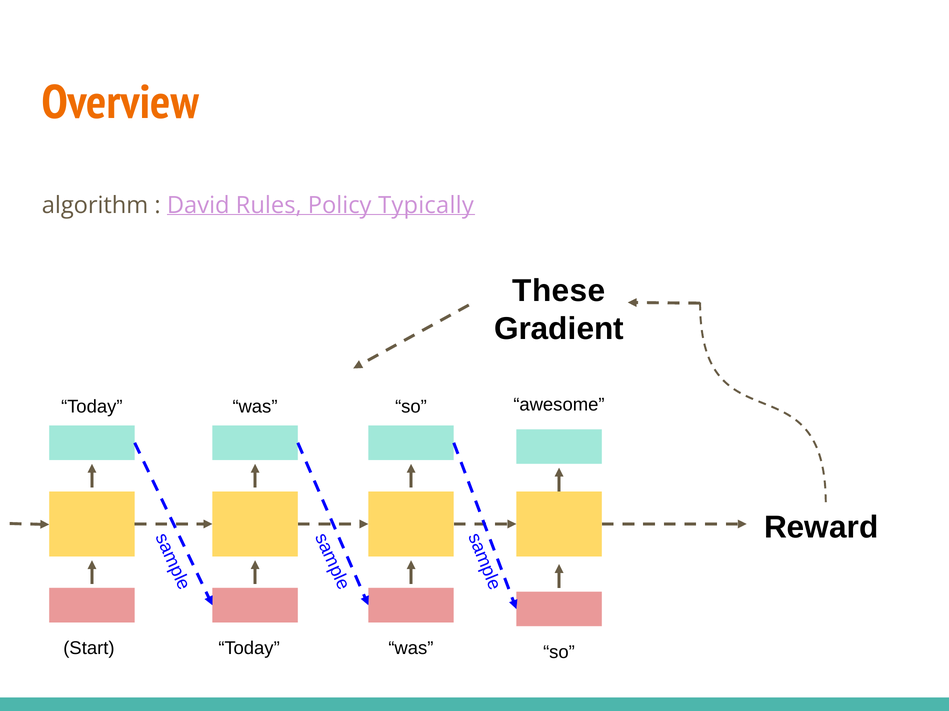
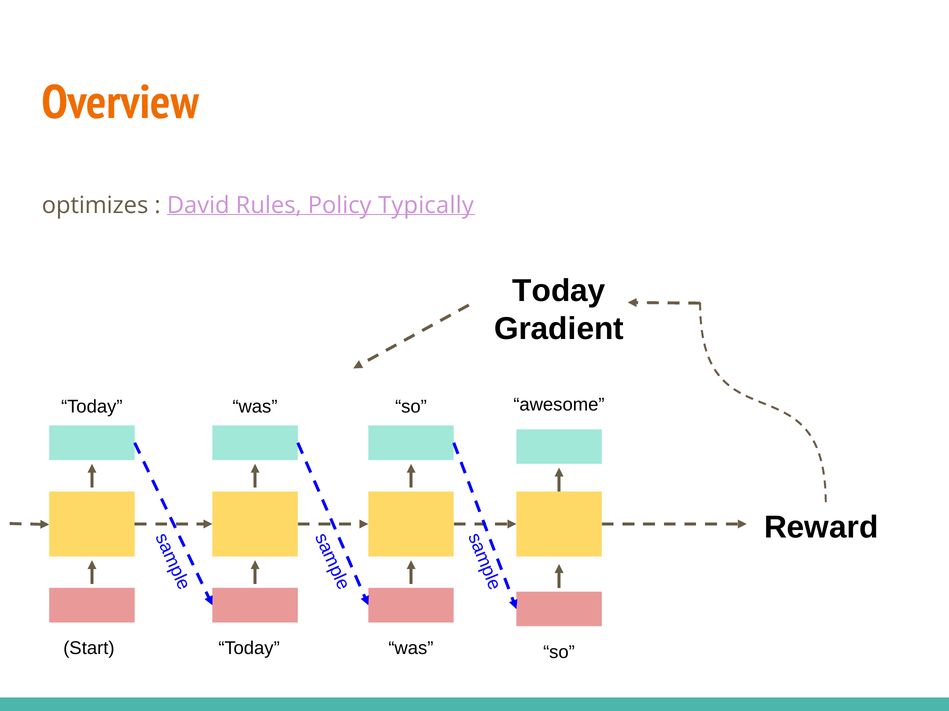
algorithm: algorithm -> optimizes
These at (559, 291): These -> Today
